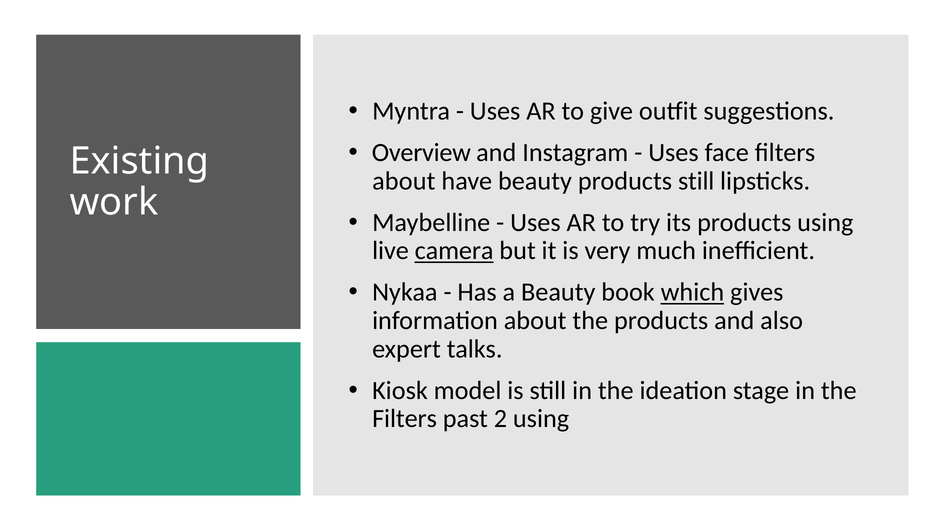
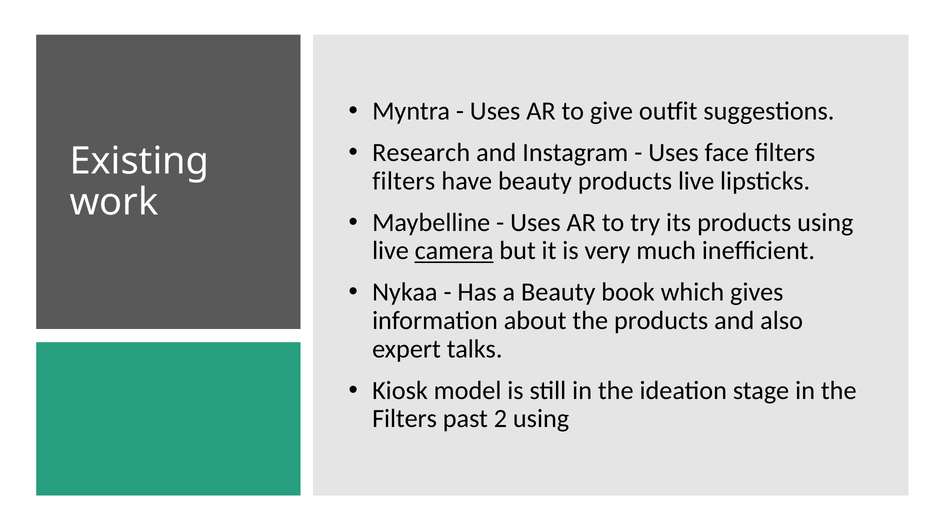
Overview: Overview -> Research
about at (404, 181): about -> filters
products still: still -> live
which underline: present -> none
